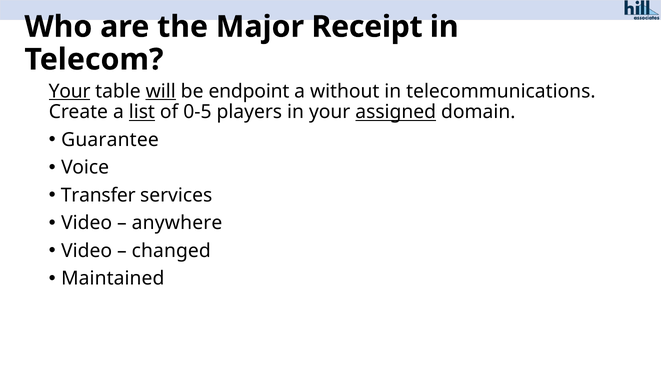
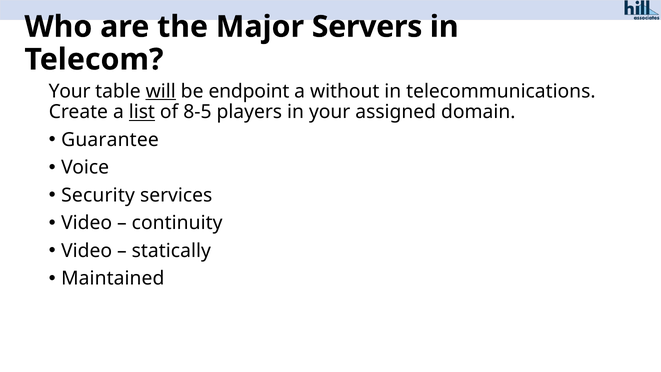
Receipt: Receipt -> Servers
Your at (70, 91) underline: present -> none
0-5: 0-5 -> 8-5
assigned underline: present -> none
Transfer: Transfer -> Security
anywhere: anywhere -> continuity
changed: changed -> statically
